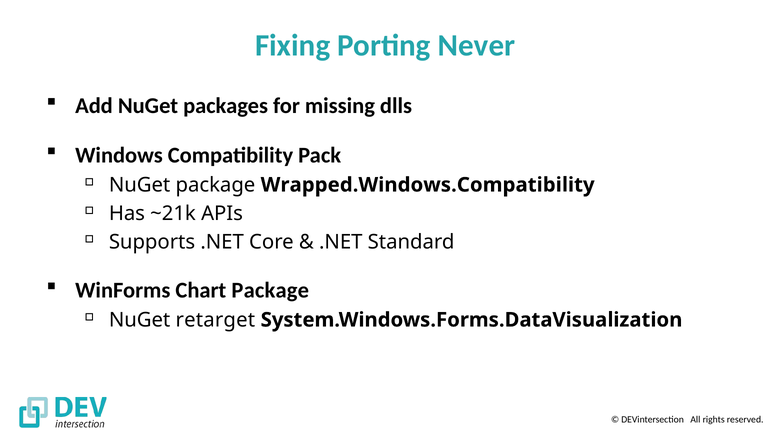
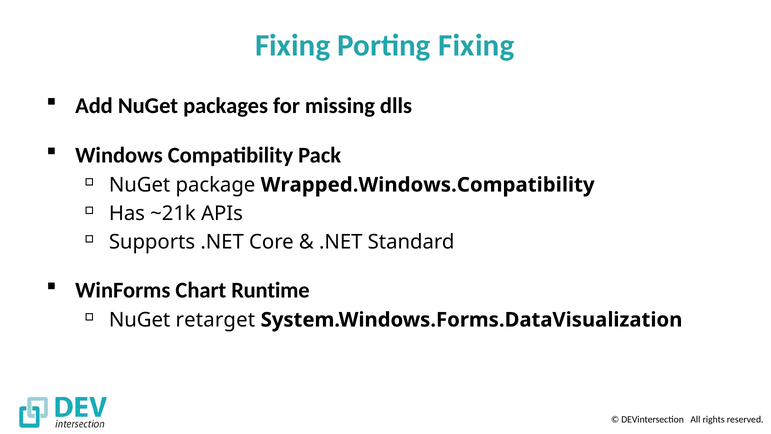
Porting Never: Never -> Fixing
Chart Package: Package -> Runtime
